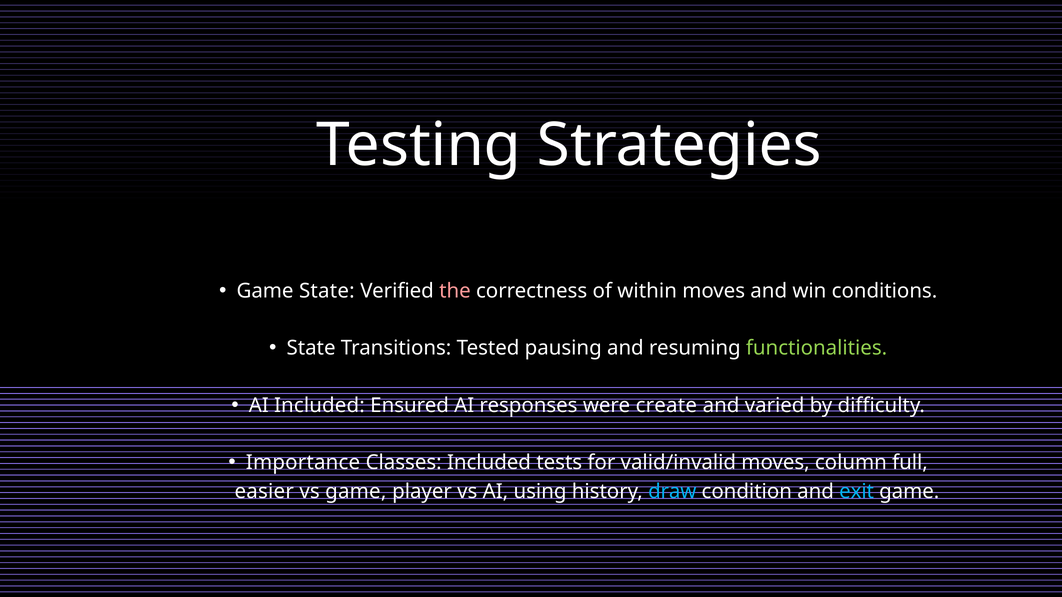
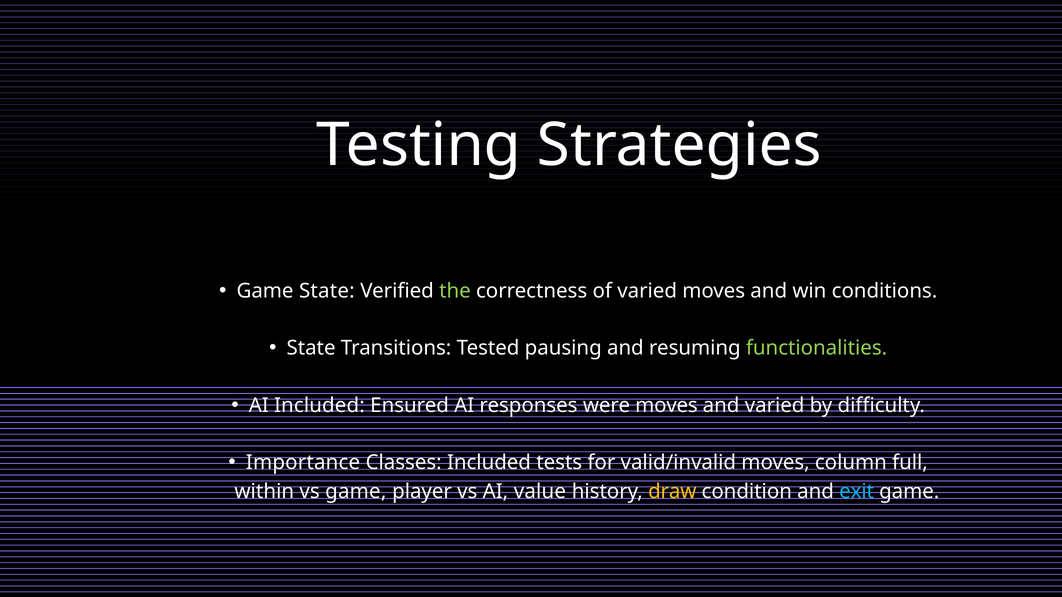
the colour: pink -> light green
of within: within -> varied
were create: create -> moves
easier: easier -> within
using: using -> value
draw colour: light blue -> yellow
